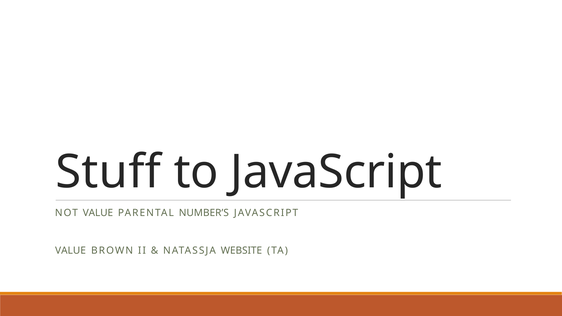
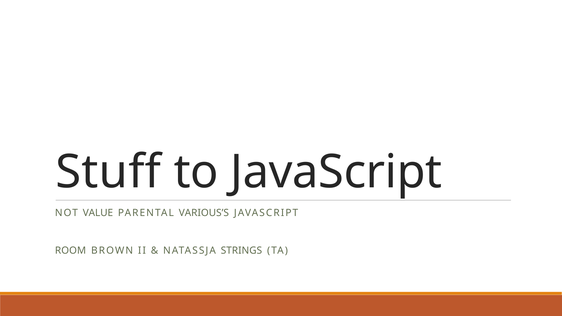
NUMBER’S: NUMBER’S -> VARIOUS’S
VALUE at (70, 251): VALUE -> ROOM
WEBSITE: WEBSITE -> STRINGS
